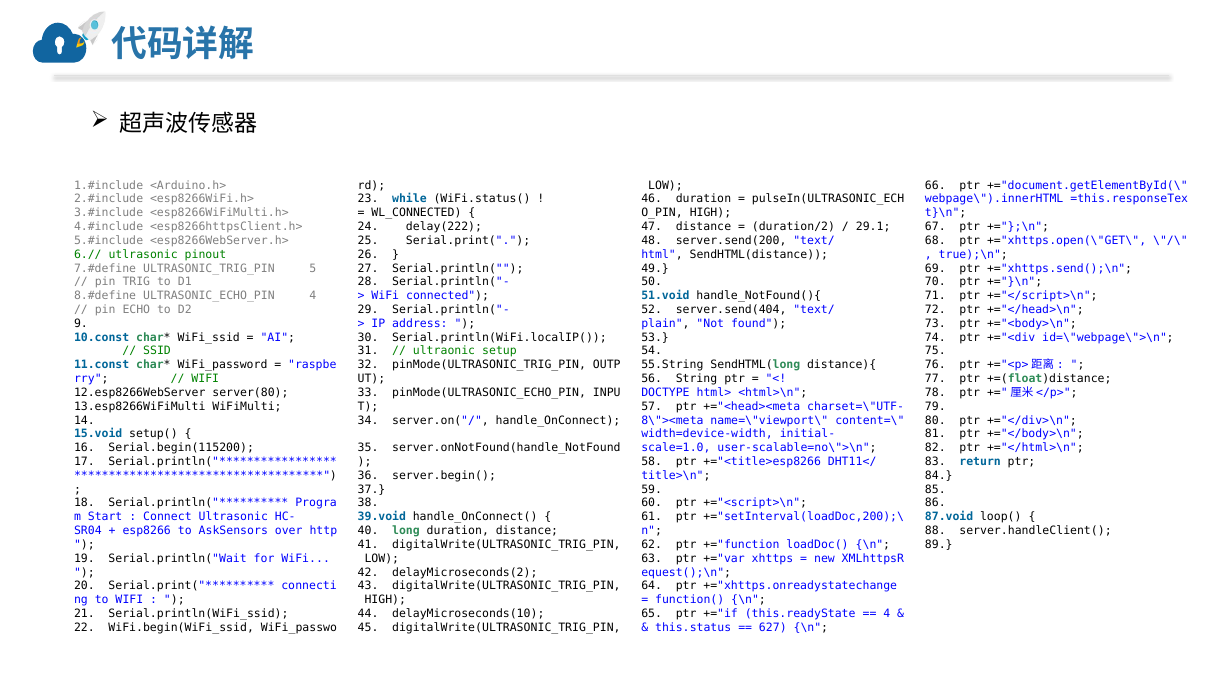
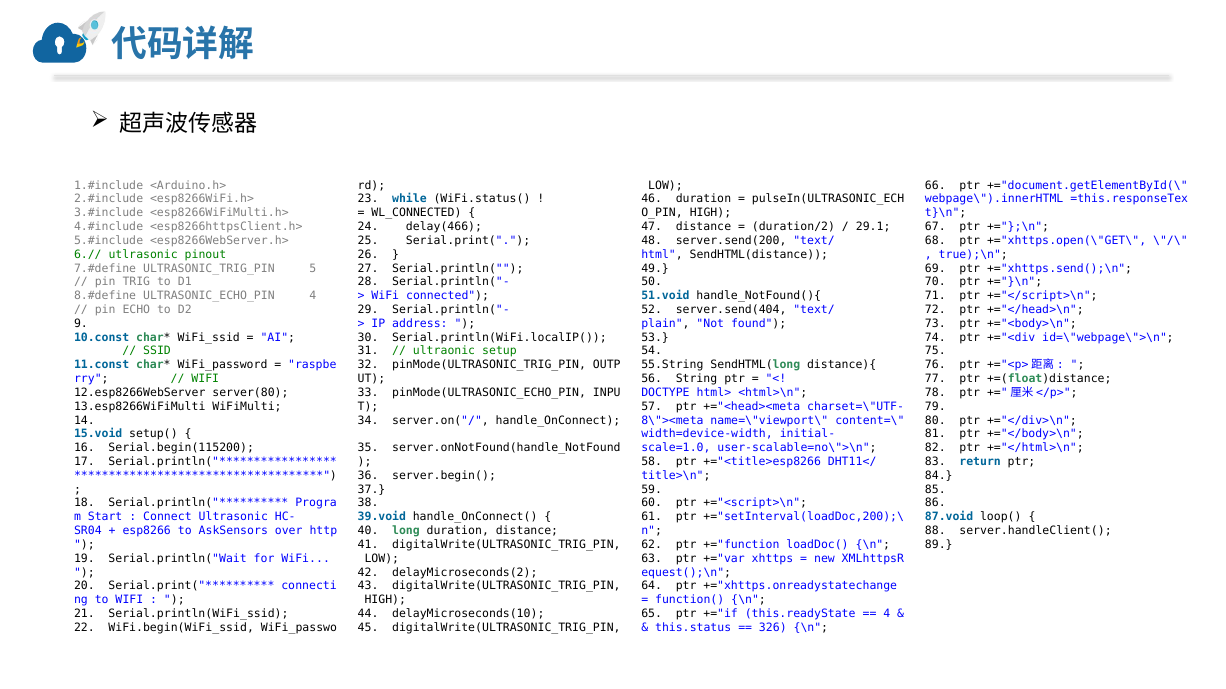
delay(222: delay(222 -> delay(466
627: 627 -> 326
